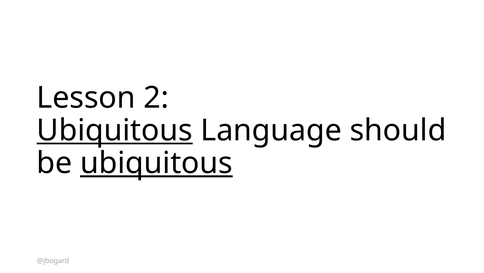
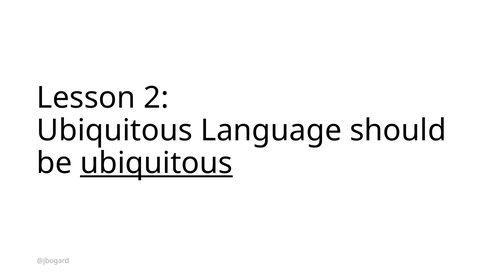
Ubiquitous at (115, 130) underline: present -> none
